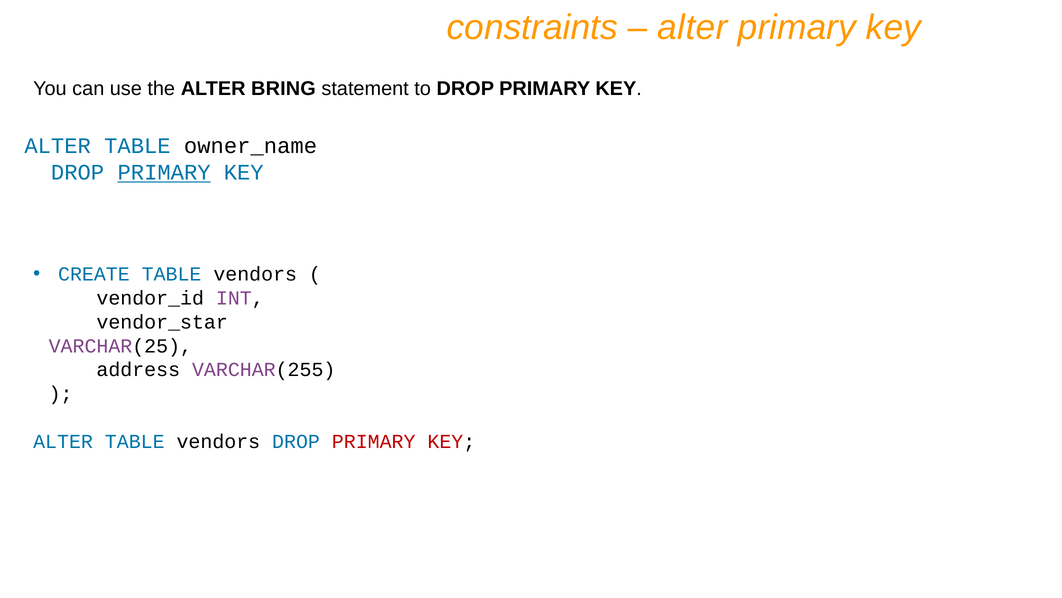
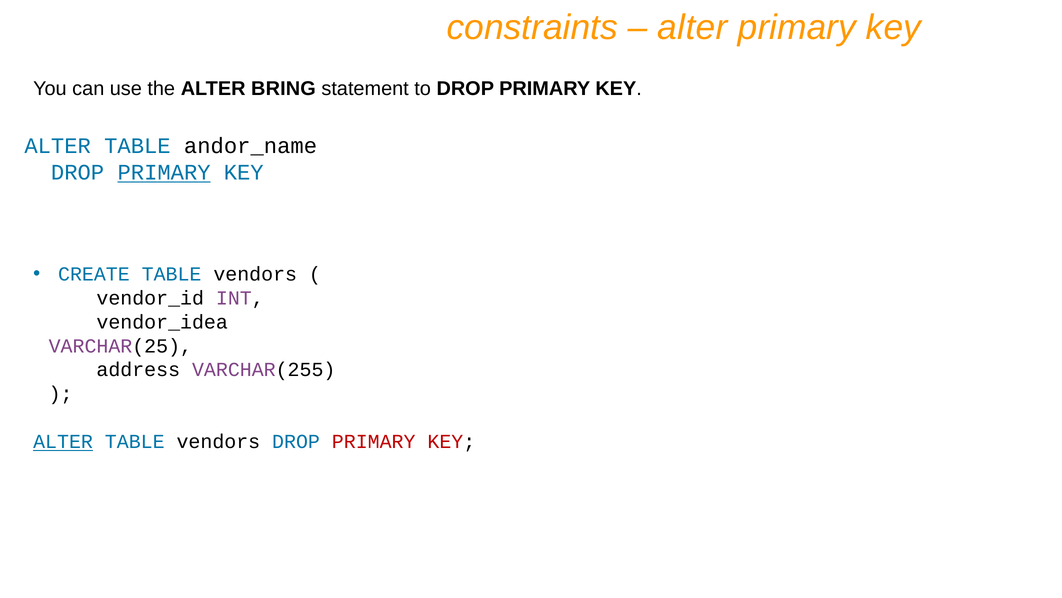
owner_name: owner_name -> andor_name
vendor_star: vendor_star -> vendor_idea
ALTER at (63, 441) underline: none -> present
